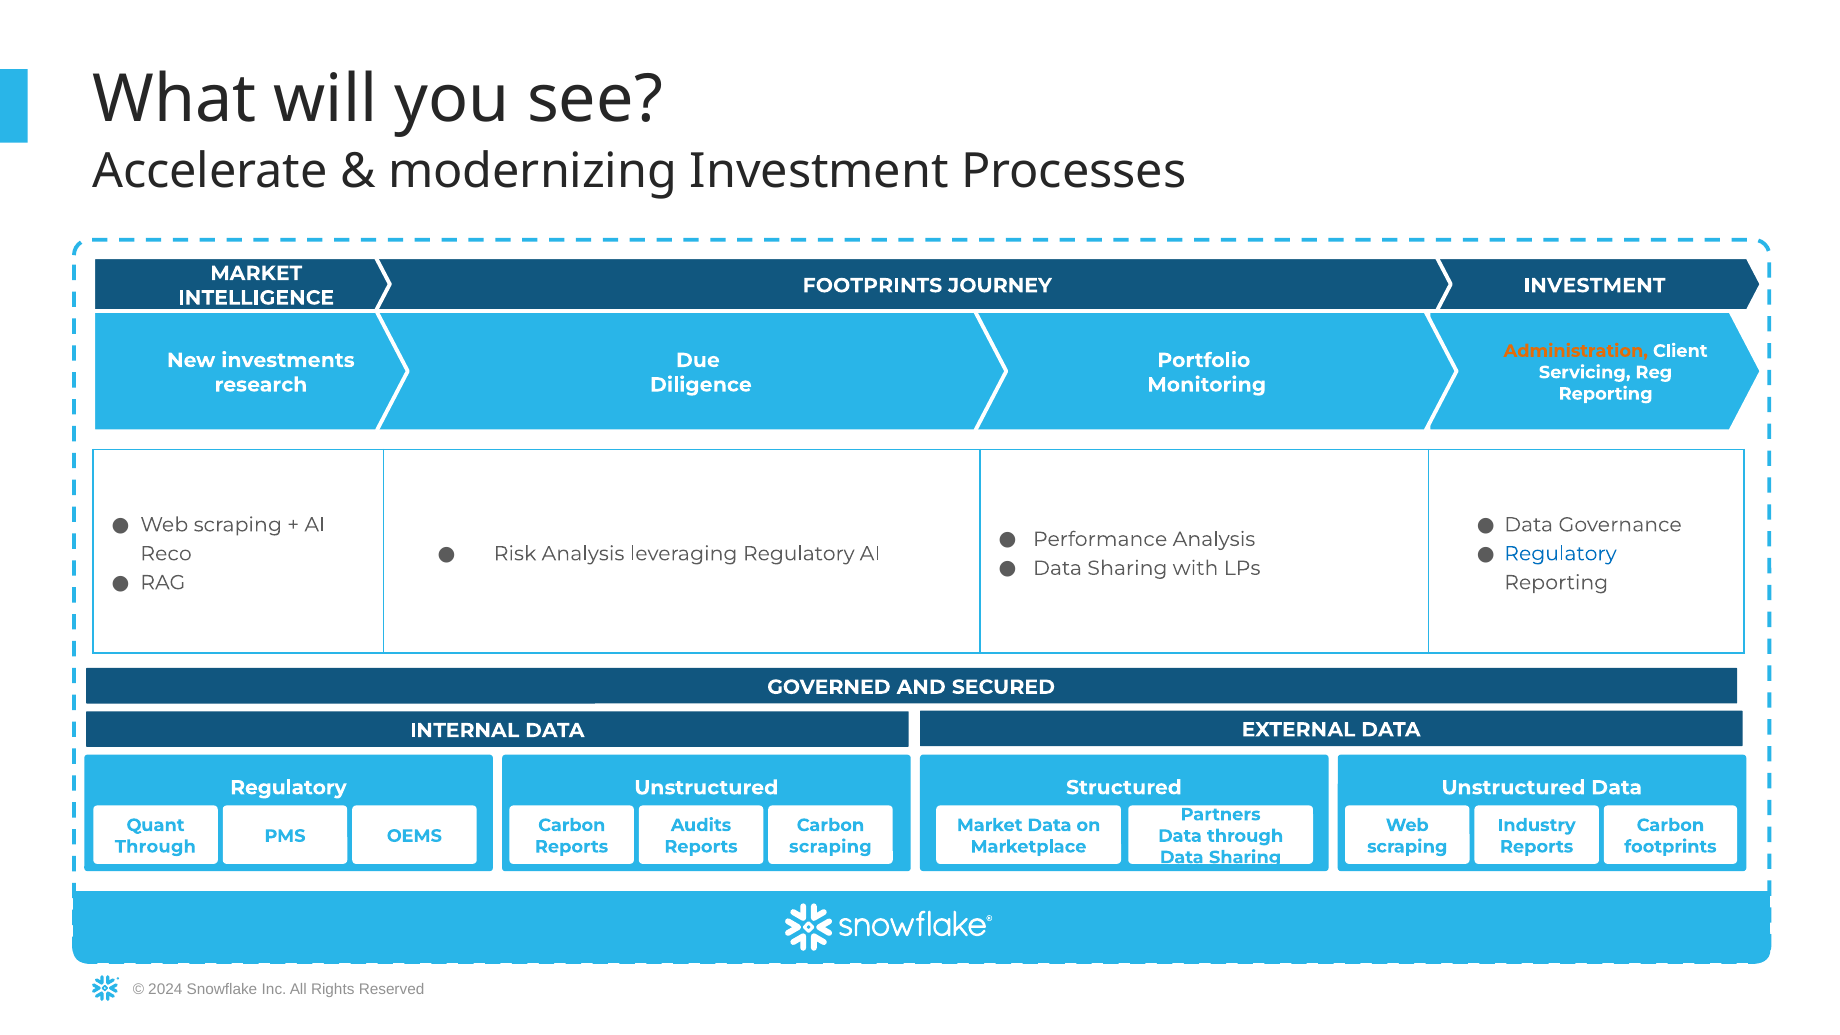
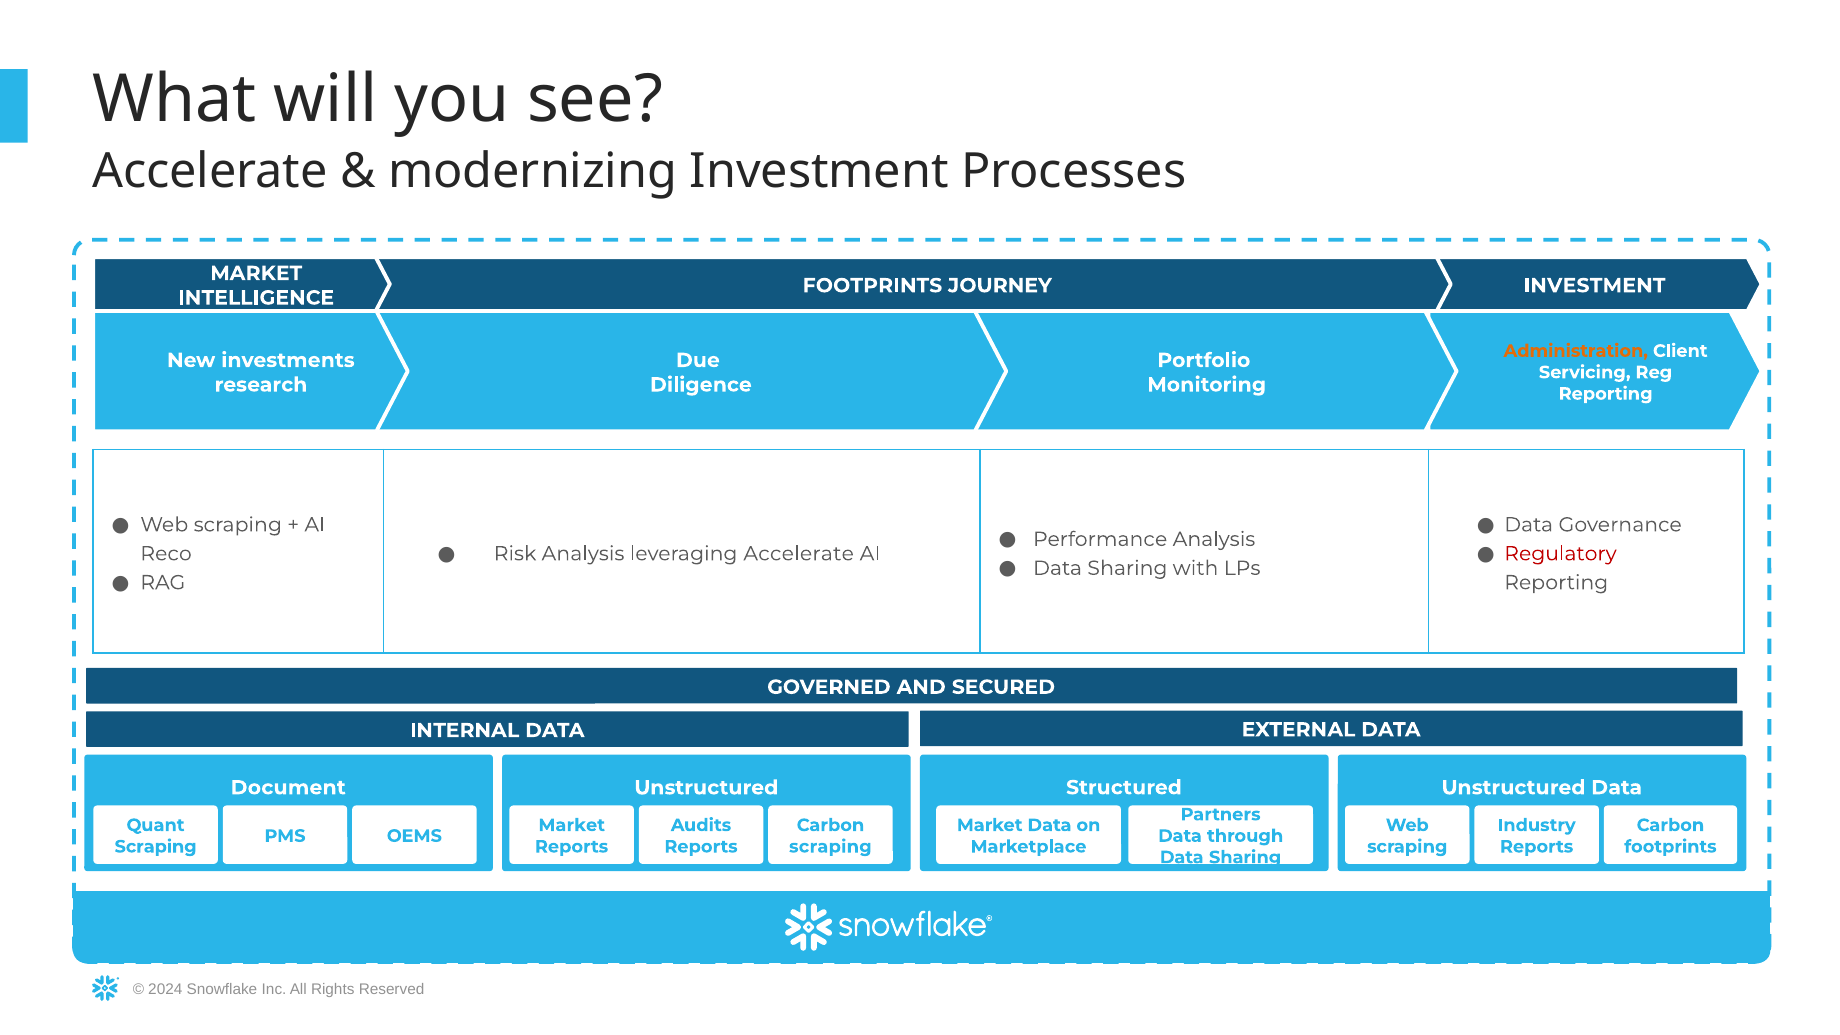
leveraging Regulatory: Regulatory -> Accelerate
Regulatory at (1560, 554) colour: blue -> red
Regulatory at (288, 788): Regulatory -> Document
Carbon at (572, 825): Carbon -> Market
Through at (155, 847): Through -> Scraping
